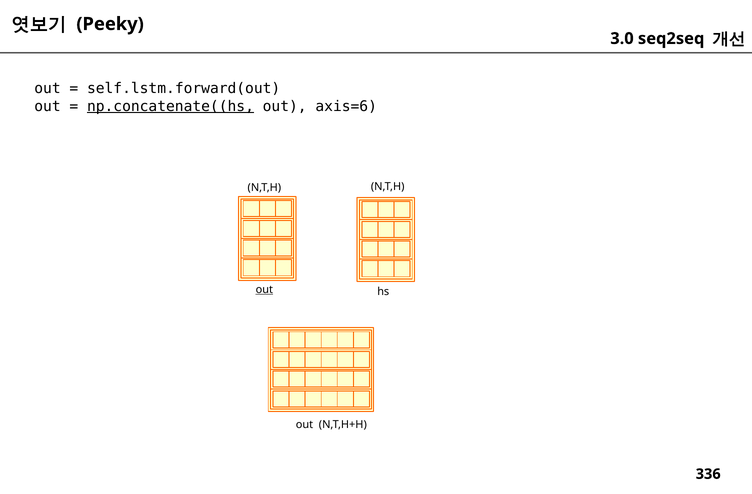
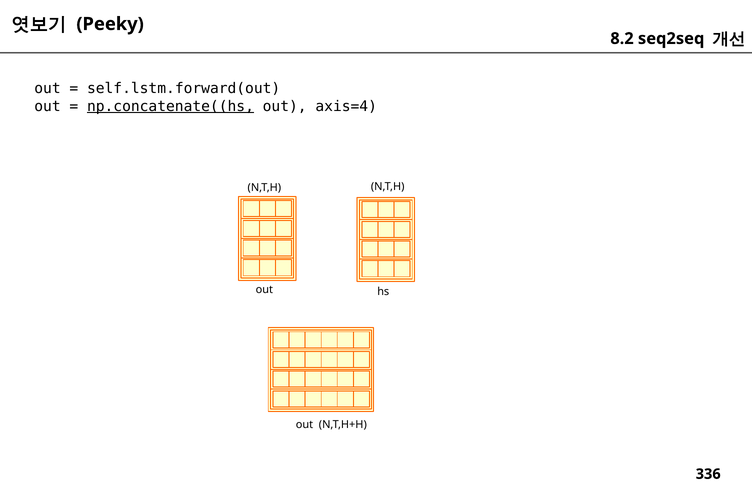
3.0: 3.0 -> 8.2
axis=6: axis=6 -> axis=4
out at (264, 289) underline: present -> none
